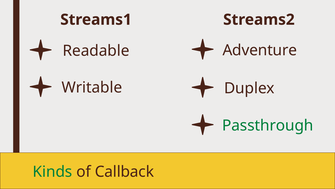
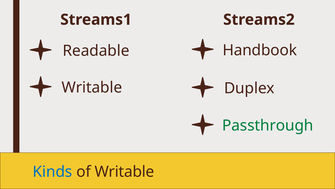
Adventure: Adventure -> Handbook
Kinds colour: green -> blue
of Callback: Callback -> Writable
